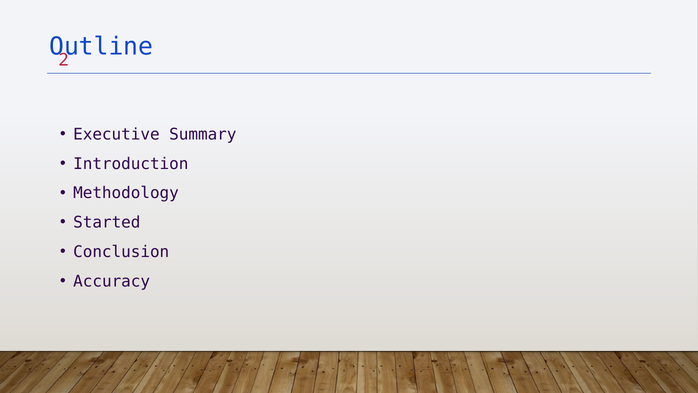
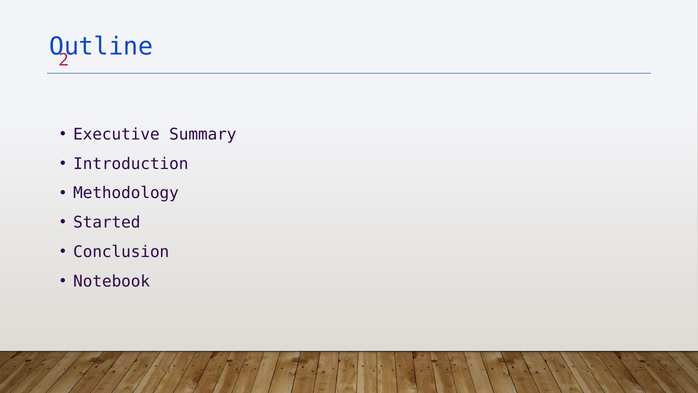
Accuracy: Accuracy -> Notebook
